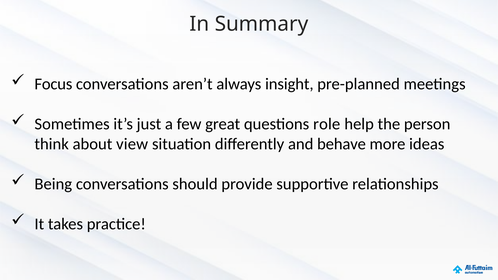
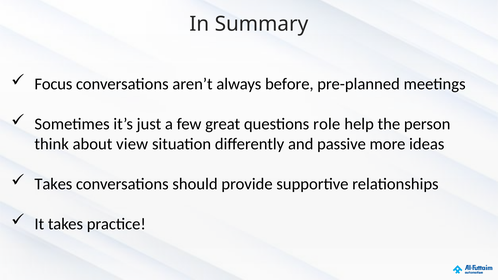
insight: insight -> before
behave: behave -> passive
Being at (53, 184): Being -> Takes
